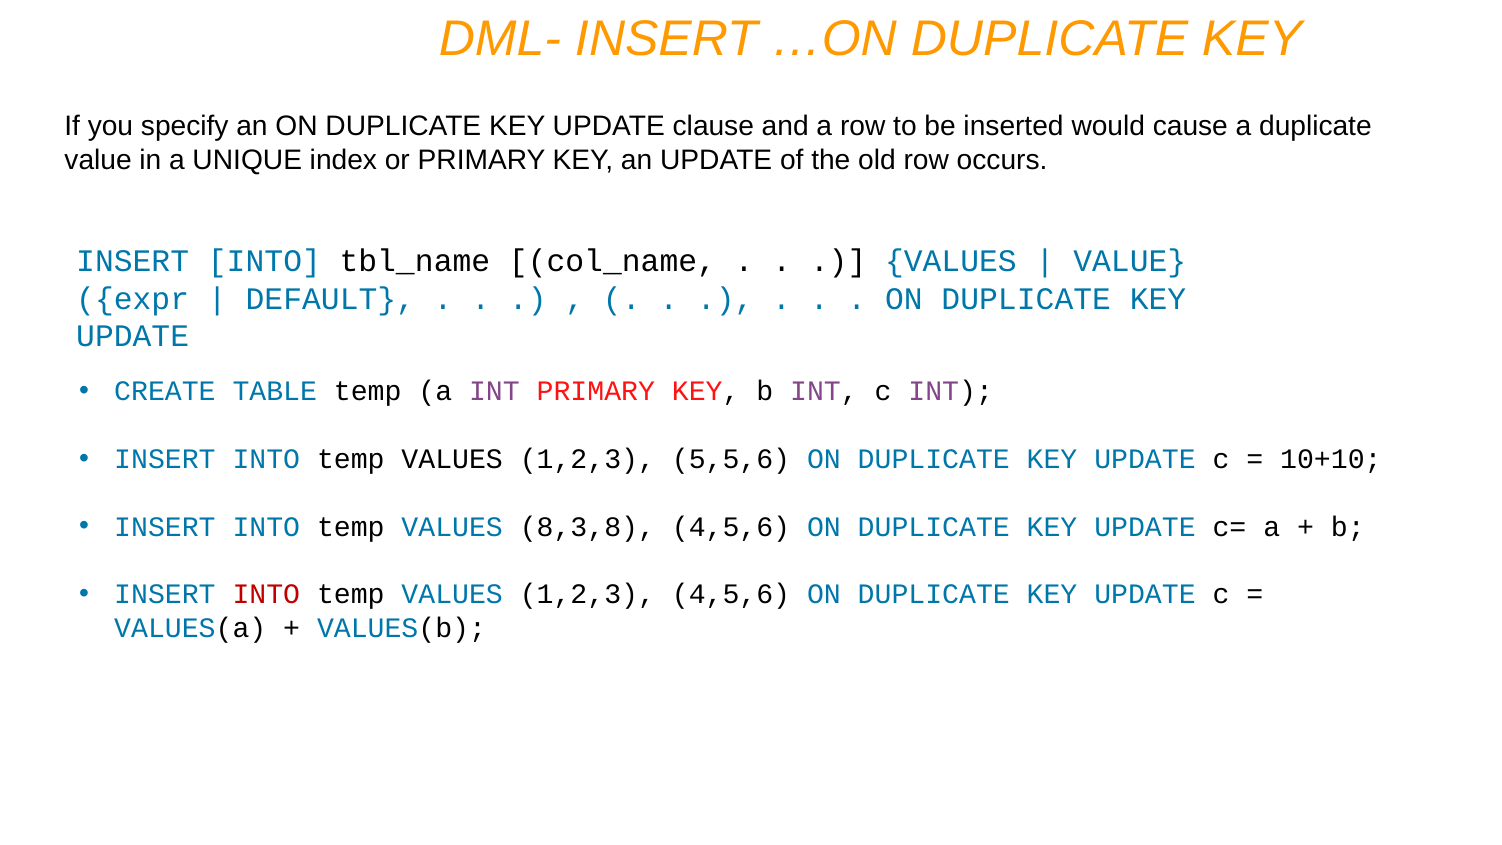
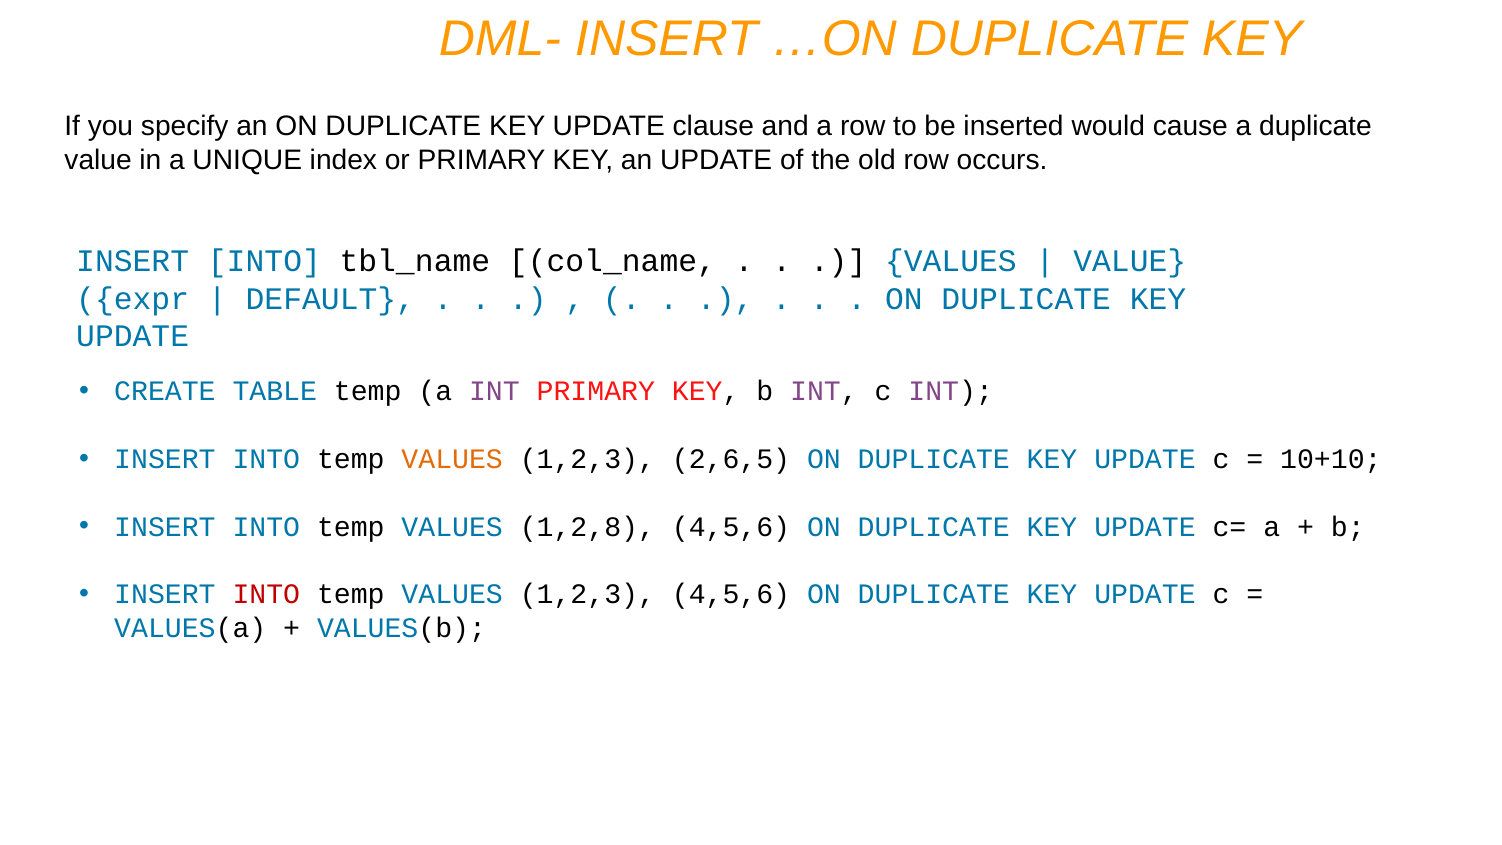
VALUES at (452, 459) colour: black -> orange
5,5,6: 5,5,6 -> 2,6,5
8,3,8: 8,3,8 -> 1,2,8
